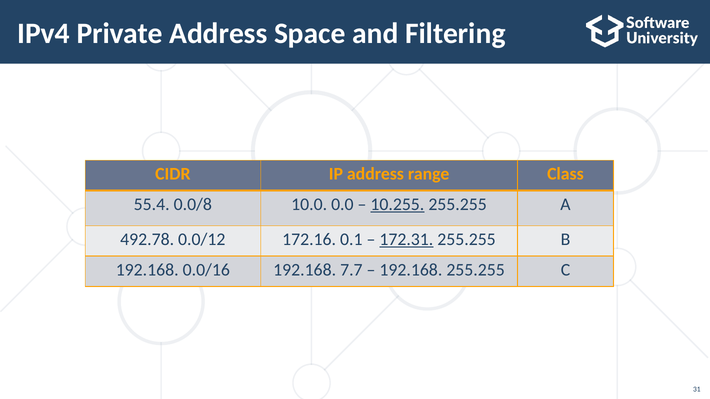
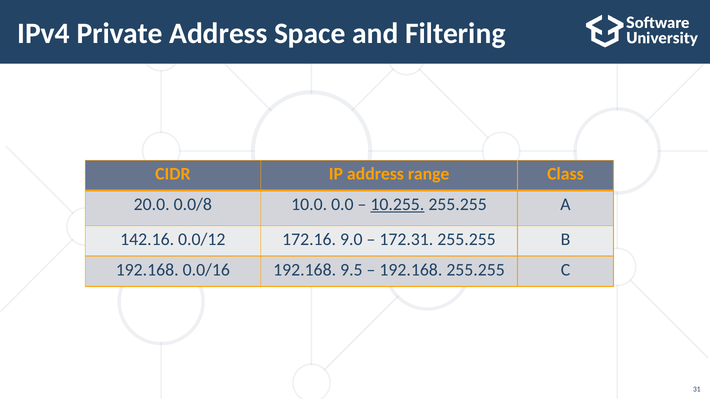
55.4: 55.4 -> 20.0
492.78: 492.78 -> 142.16
0.1: 0.1 -> 9.0
172.31 underline: present -> none
7.7: 7.7 -> 9.5
